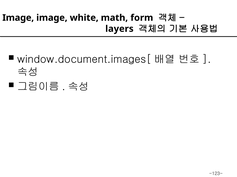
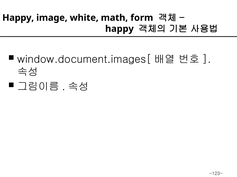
Image at (18, 18): Image -> Happy
layers at (119, 29): layers -> happy
